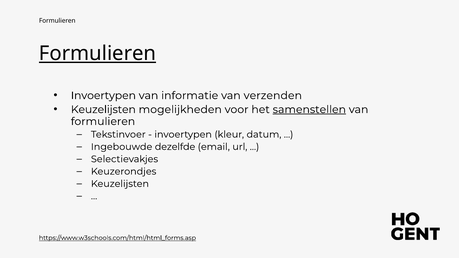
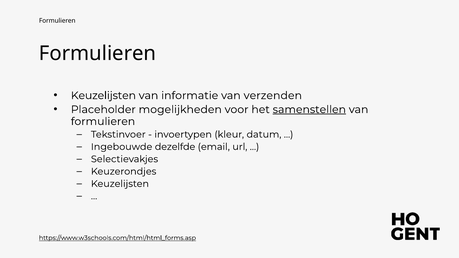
Formulieren at (98, 54) underline: present -> none
Invoertypen at (103, 96): Invoertypen -> Keuzelijsten
Keuzelijsten at (103, 110): Keuzelijsten -> Placeholder
